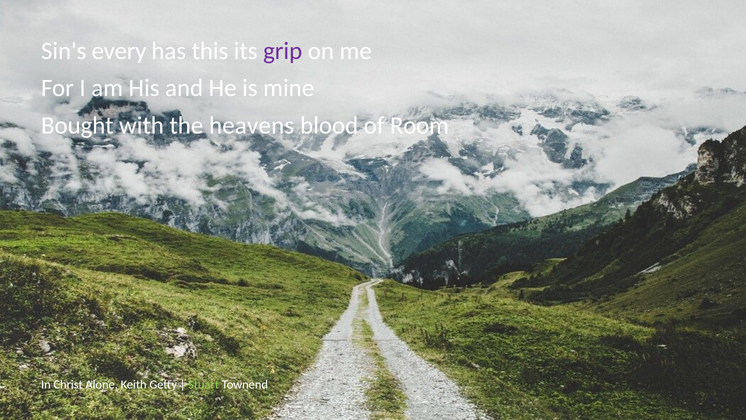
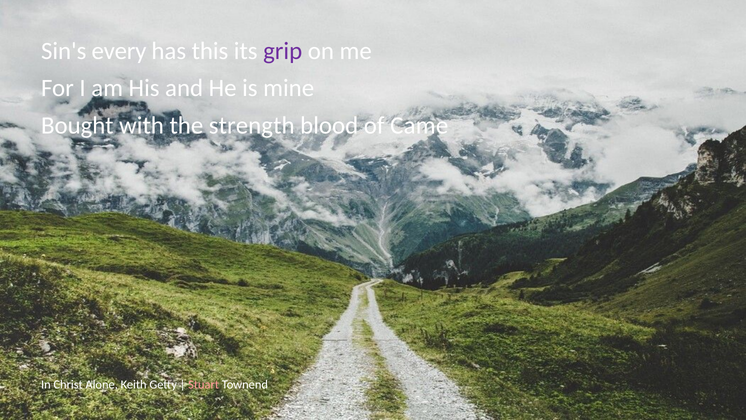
heavens: heavens -> strength
Room: Room -> Came
Stuart colour: light green -> pink
